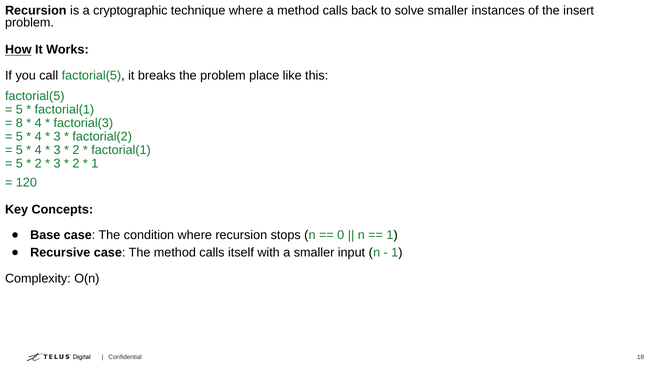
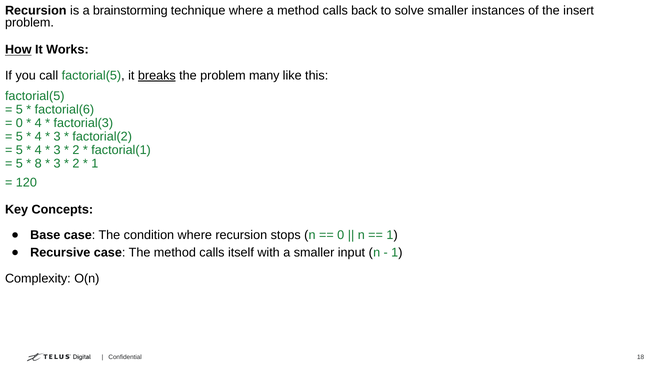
cryptographic: cryptographic -> brainstorming
breaks underline: none -> present
place: place -> many
factorial(1 at (64, 110): factorial(1 -> factorial(6
8 at (19, 123): 8 -> 0
2 at (38, 164): 2 -> 8
